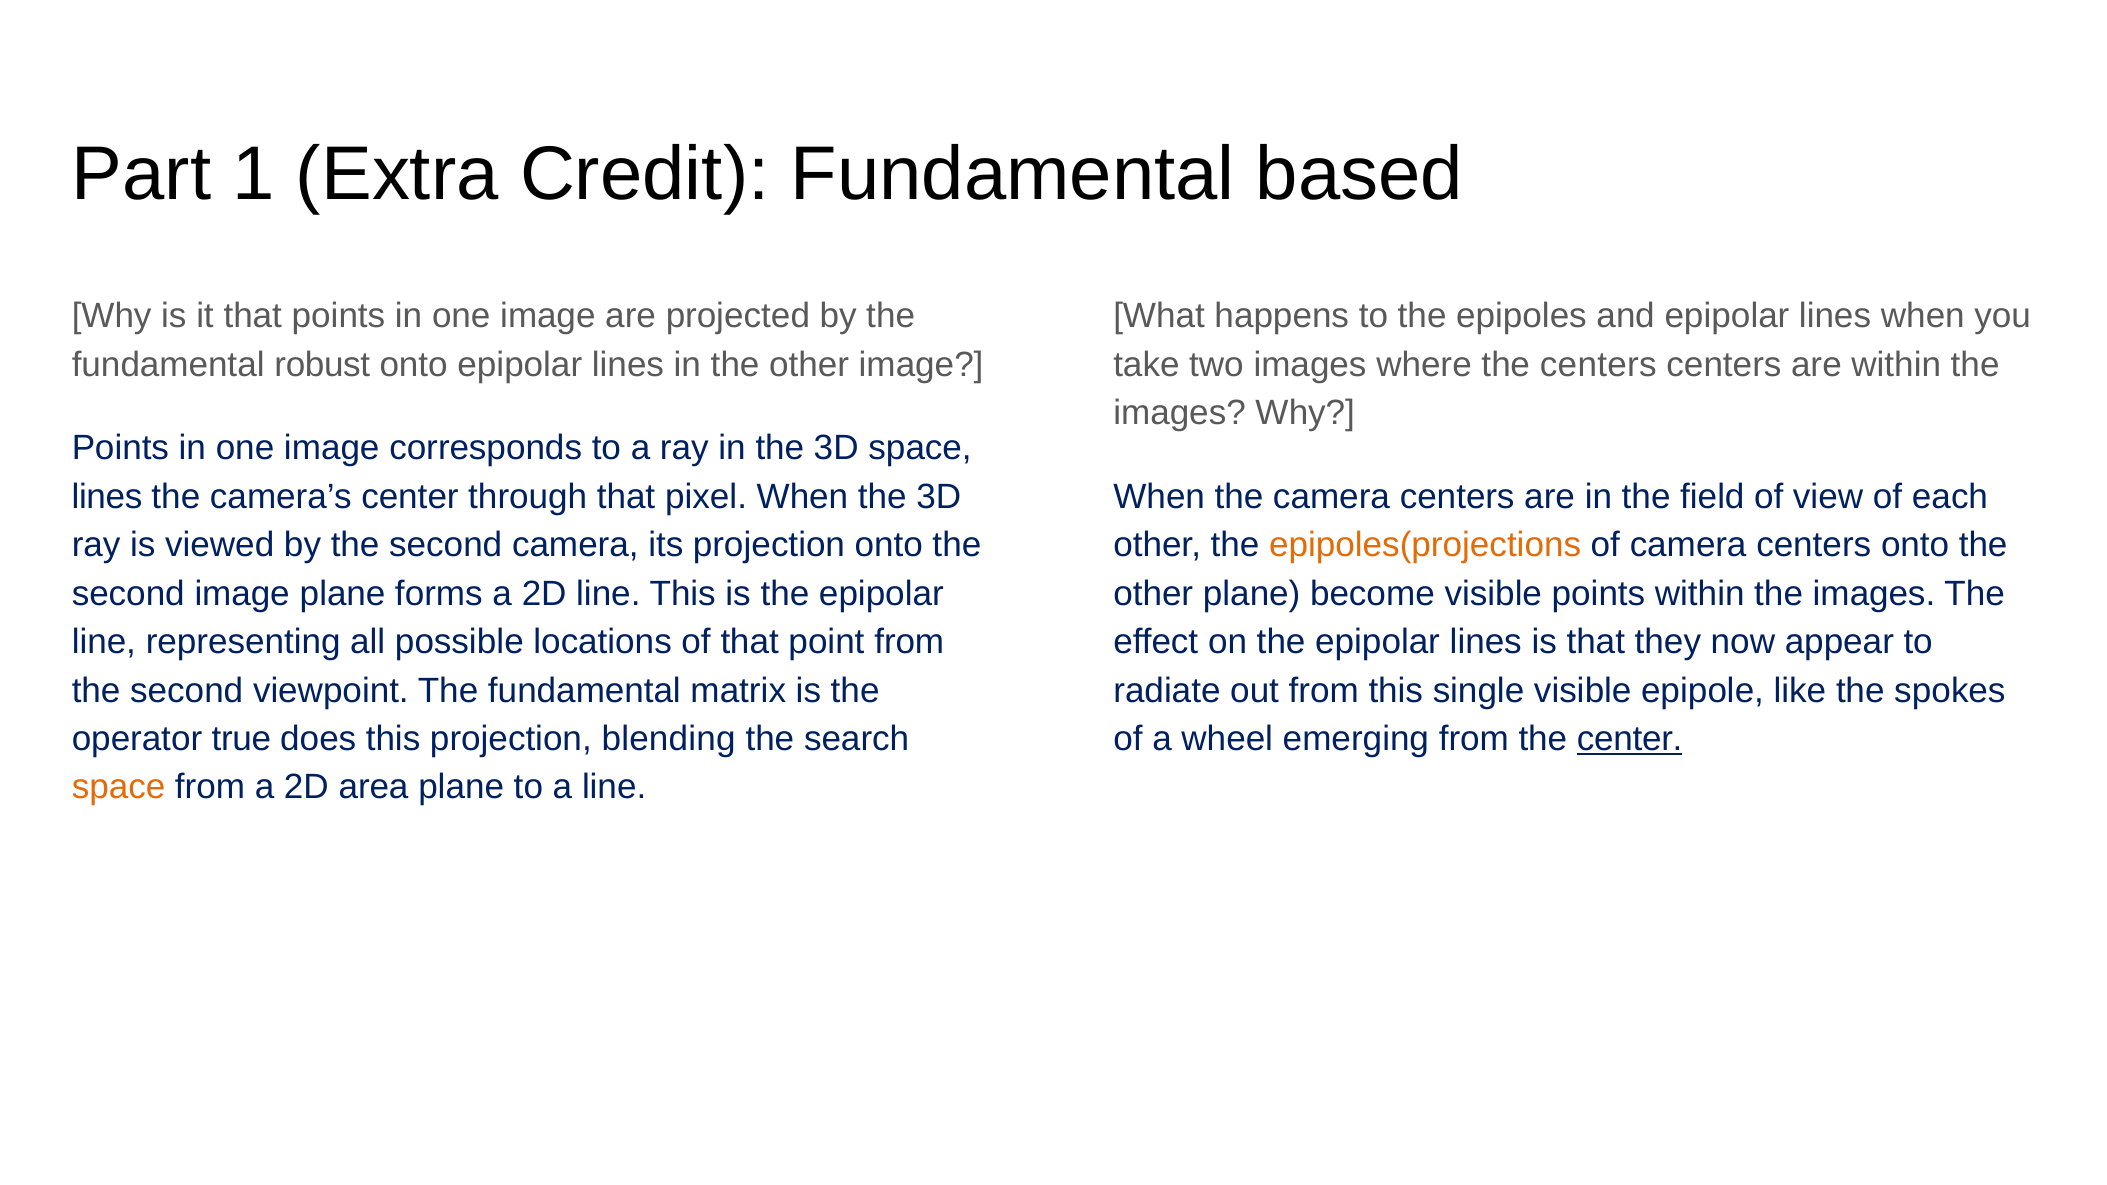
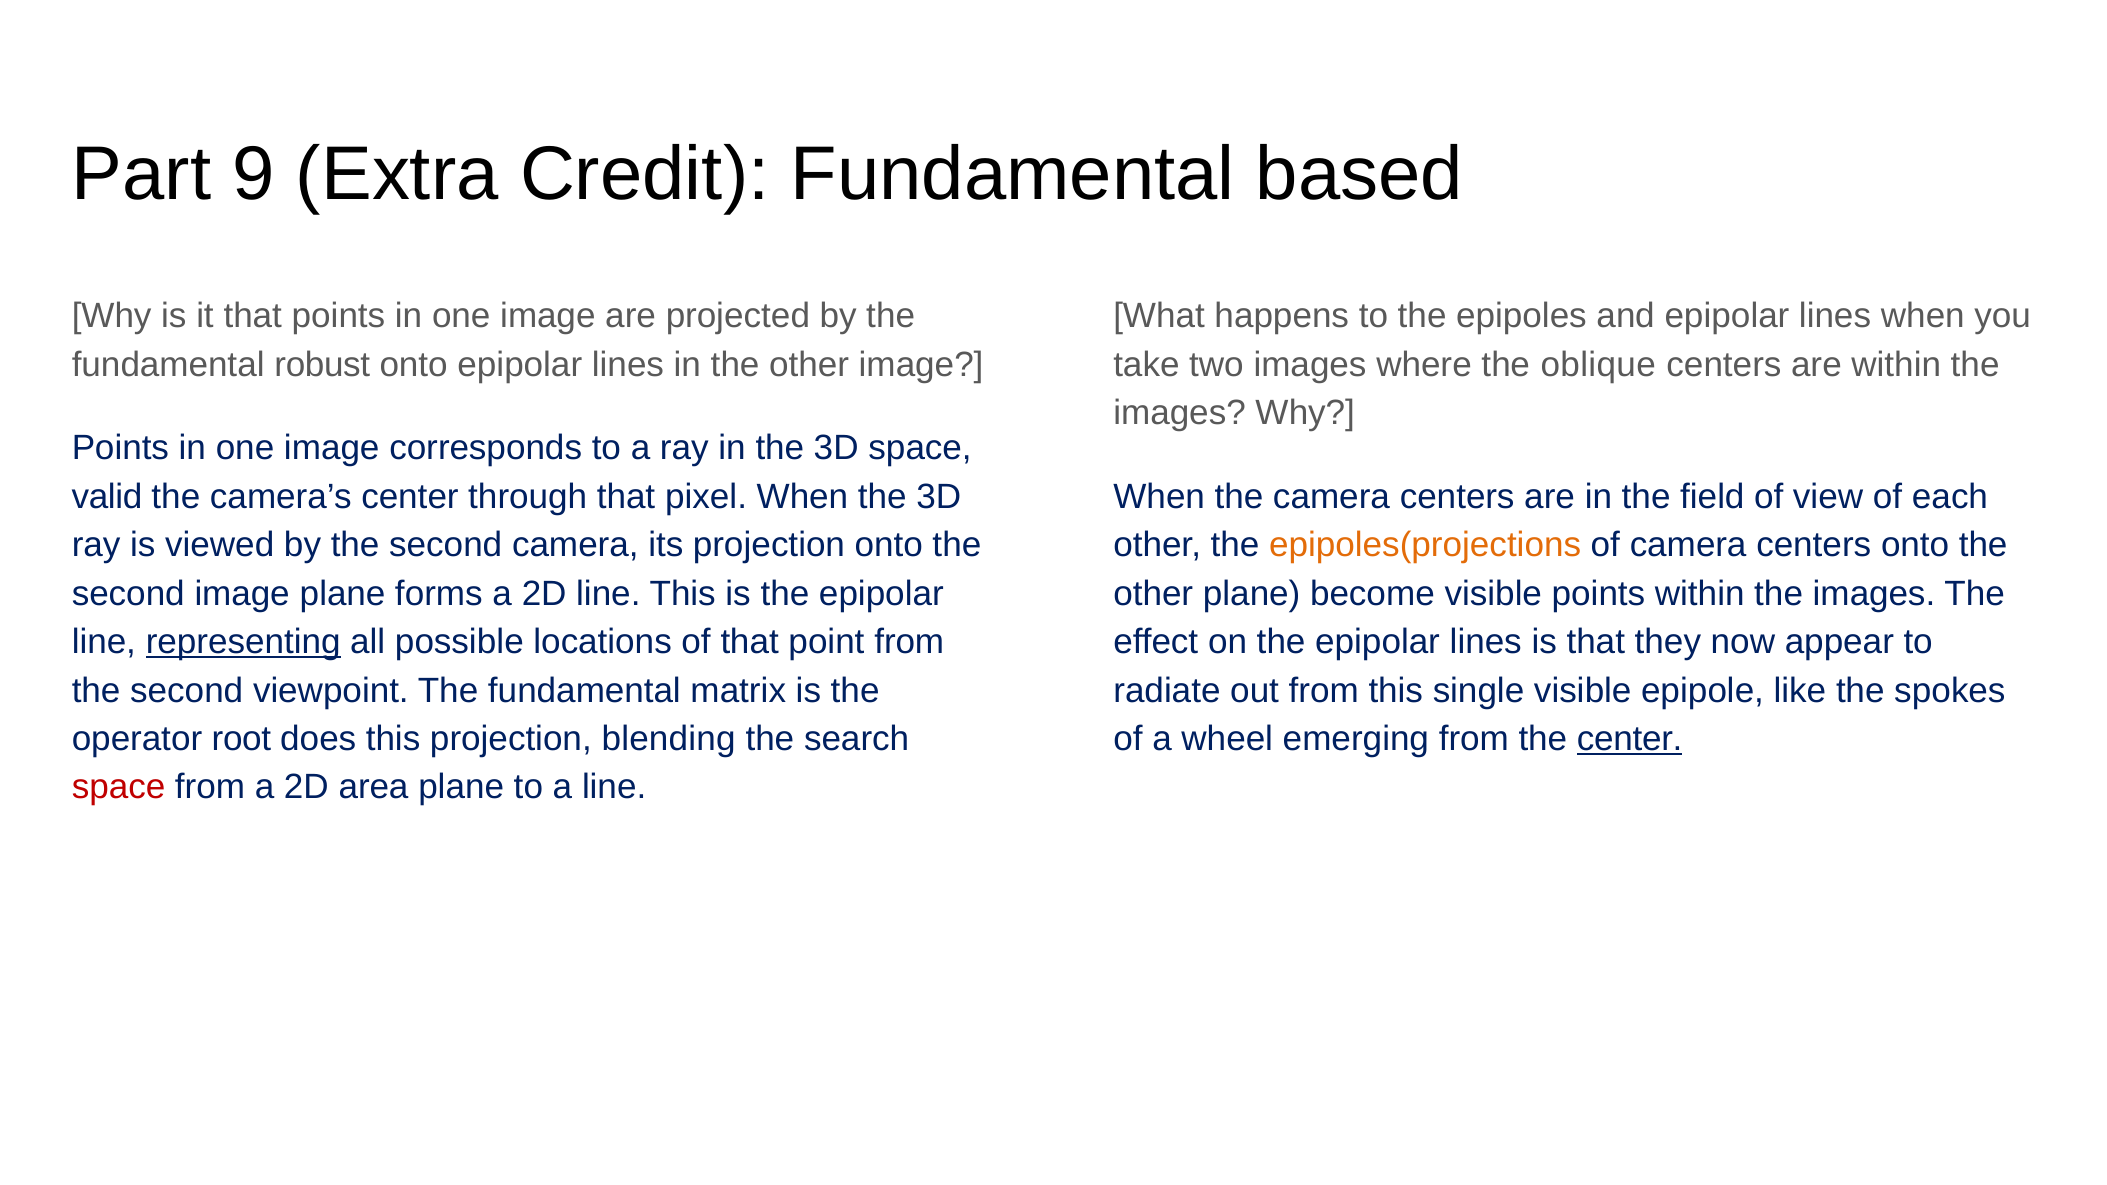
1: 1 -> 9
the centers: centers -> oblique
lines at (107, 497): lines -> valid
representing underline: none -> present
true: true -> root
space at (119, 788) colour: orange -> red
